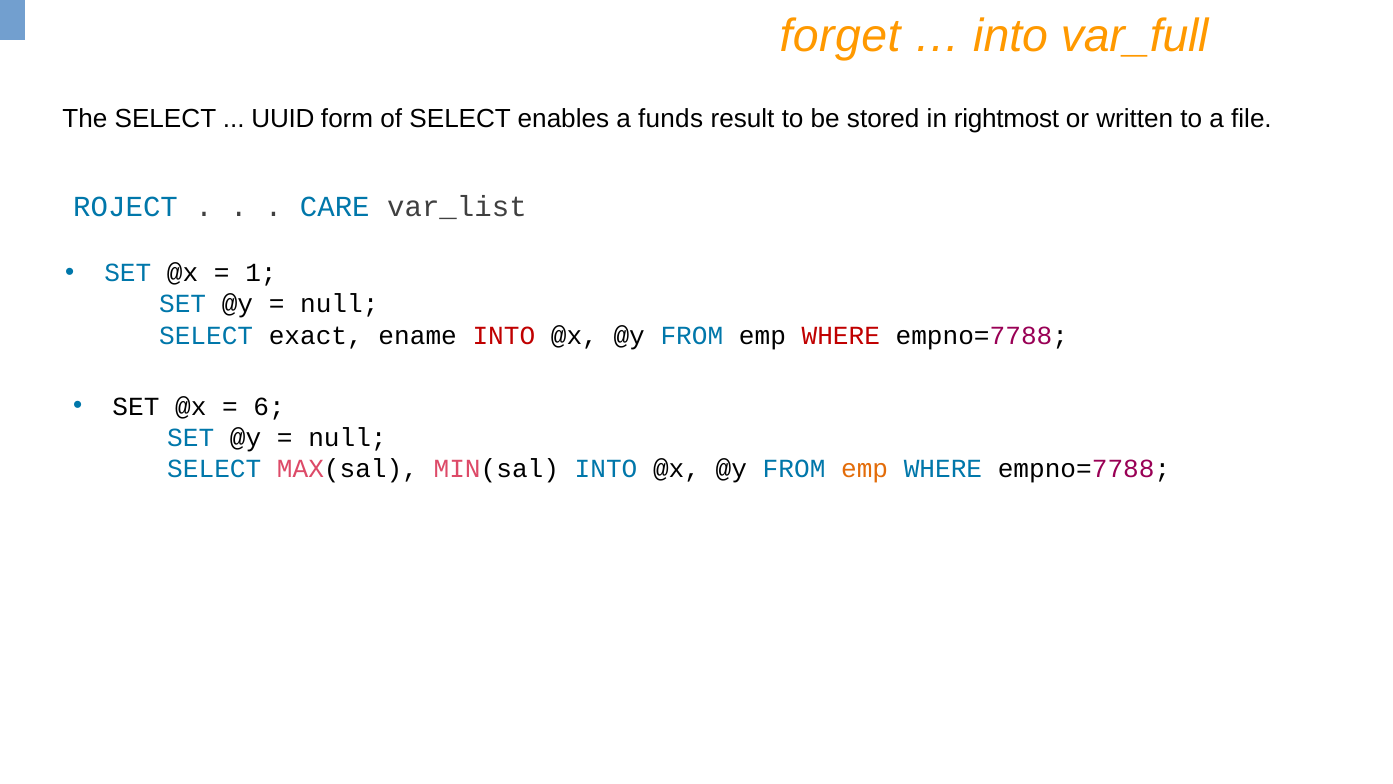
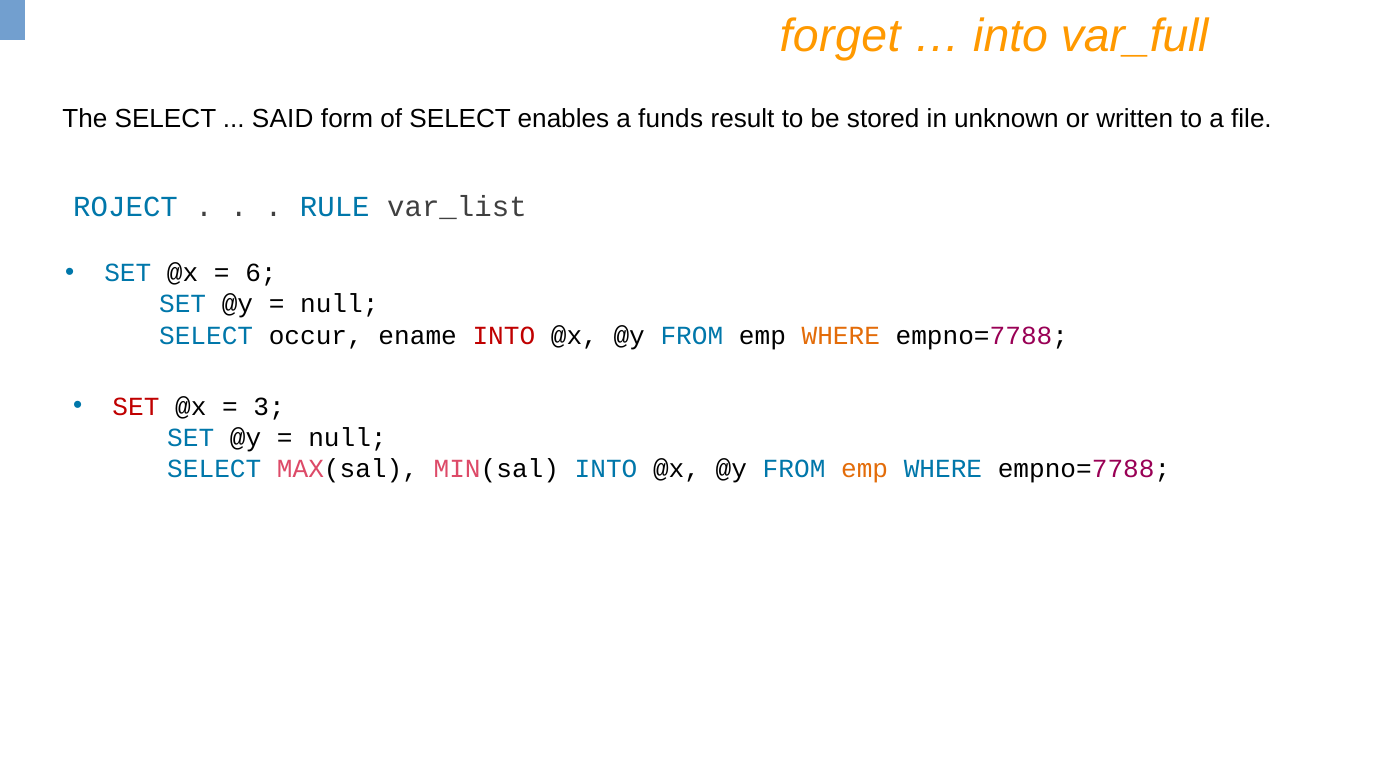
UUID: UUID -> SAID
rightmost: rightmost -> unknown
CARE: CARE -> RULE
1: 1 -> 6
exact: exact -> occur
WHERE at (841, 335) colour: red -> orange
SET at (136, 406) colour: black -> red
6: 6 -> 3
